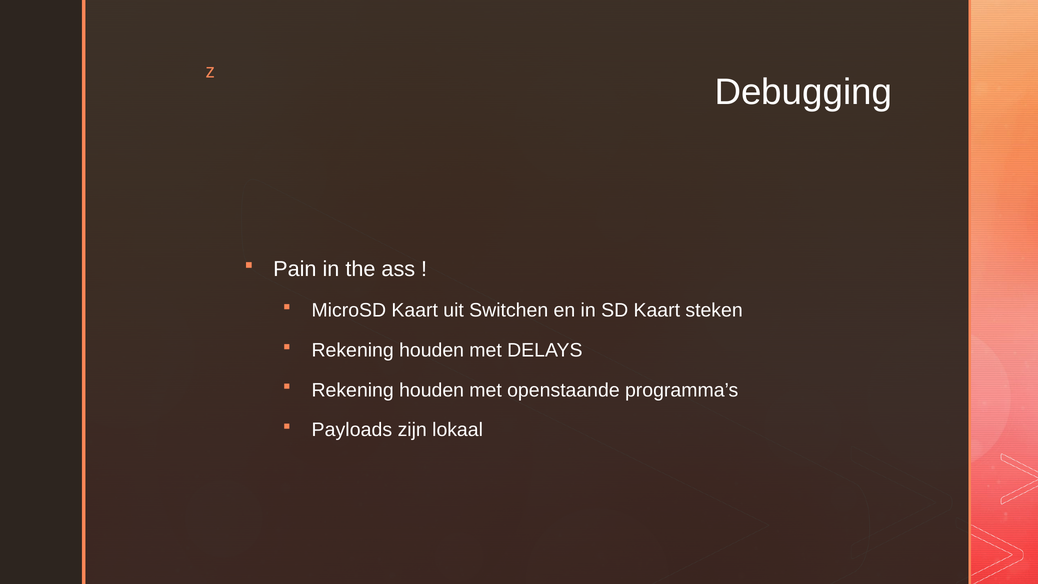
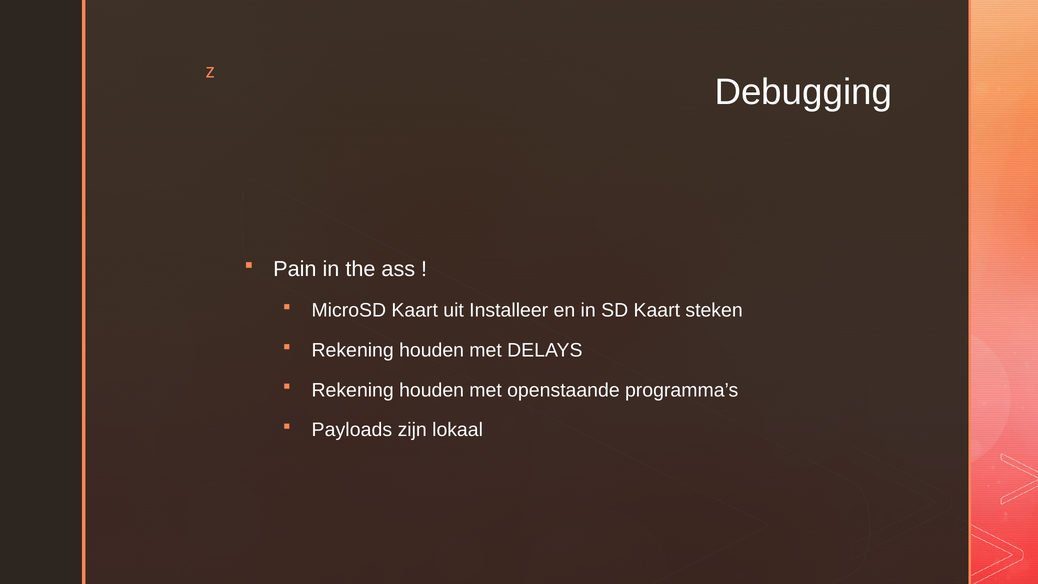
Switchen: Switchen -> Installeer
